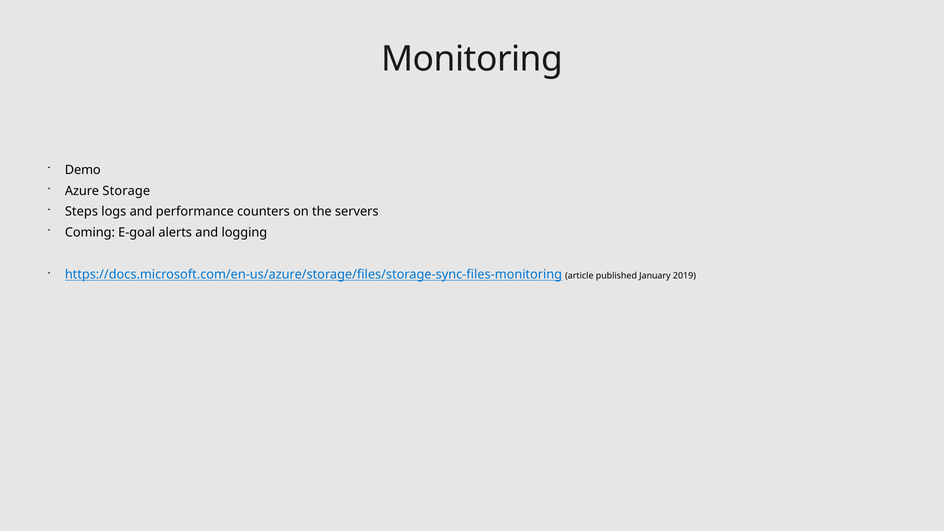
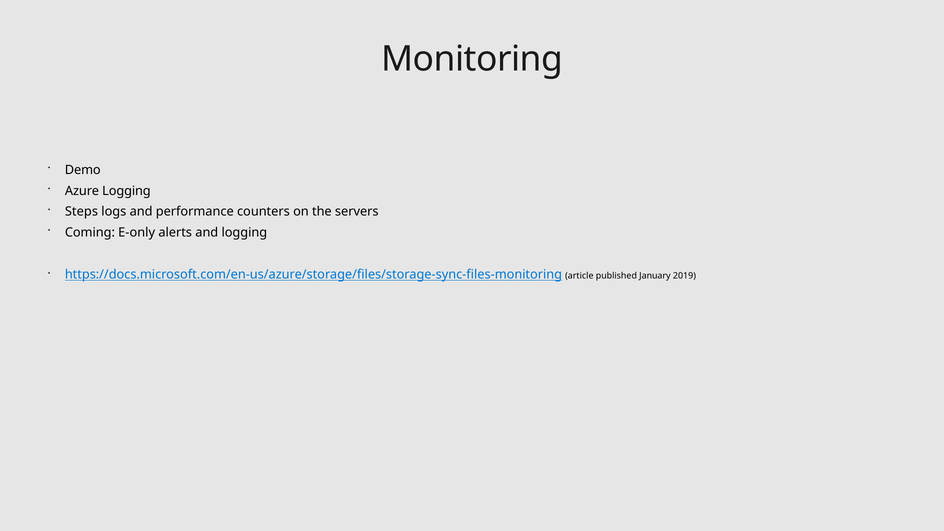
Azure Storage: Storage -> Logging
E-goal: E-goal -> E-only
